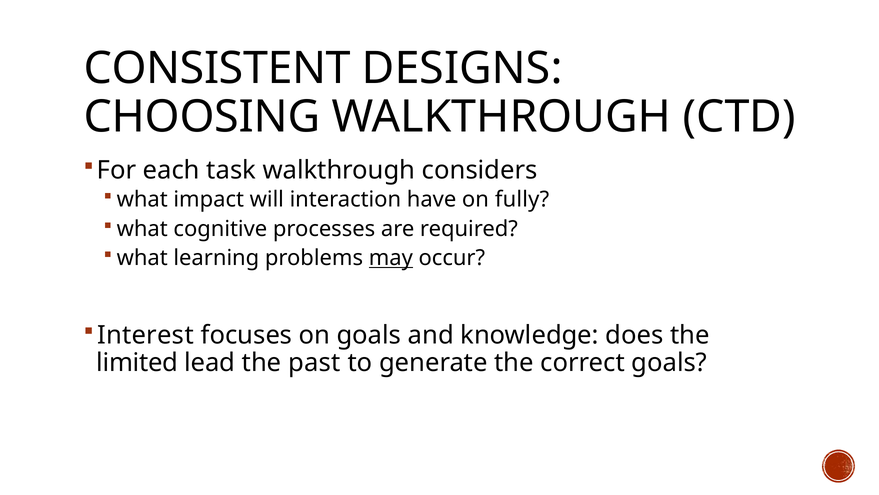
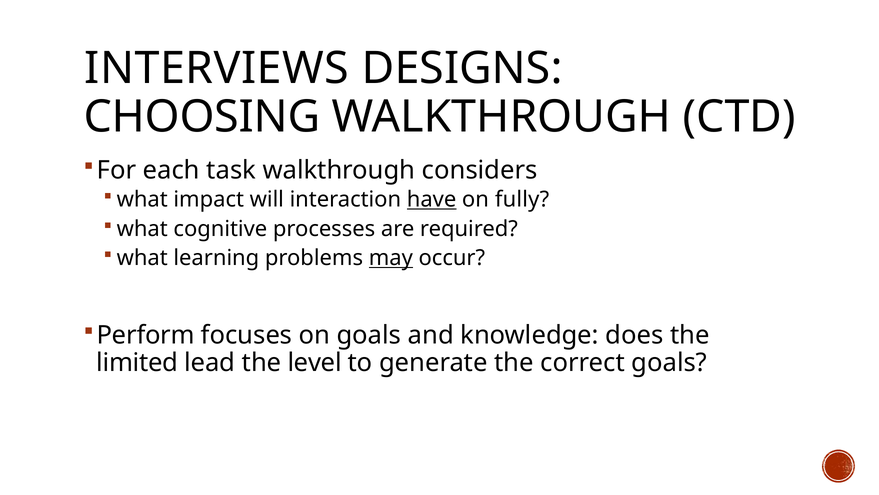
CONSISTENT: CONSISTENT -> INTERVIEWS
have underline: none -> present
Interest: Interest -> Perform
past: past -> level
